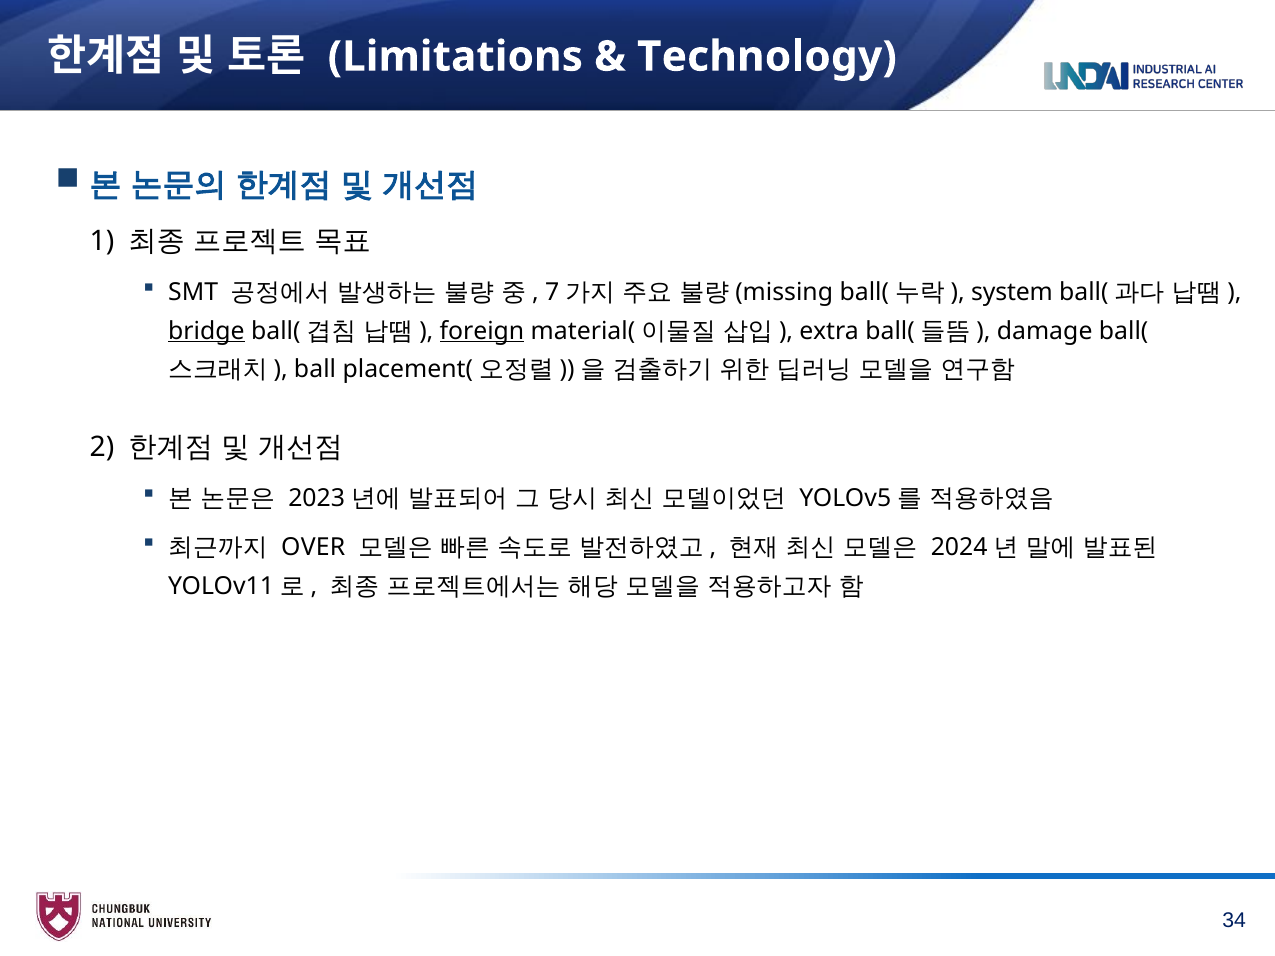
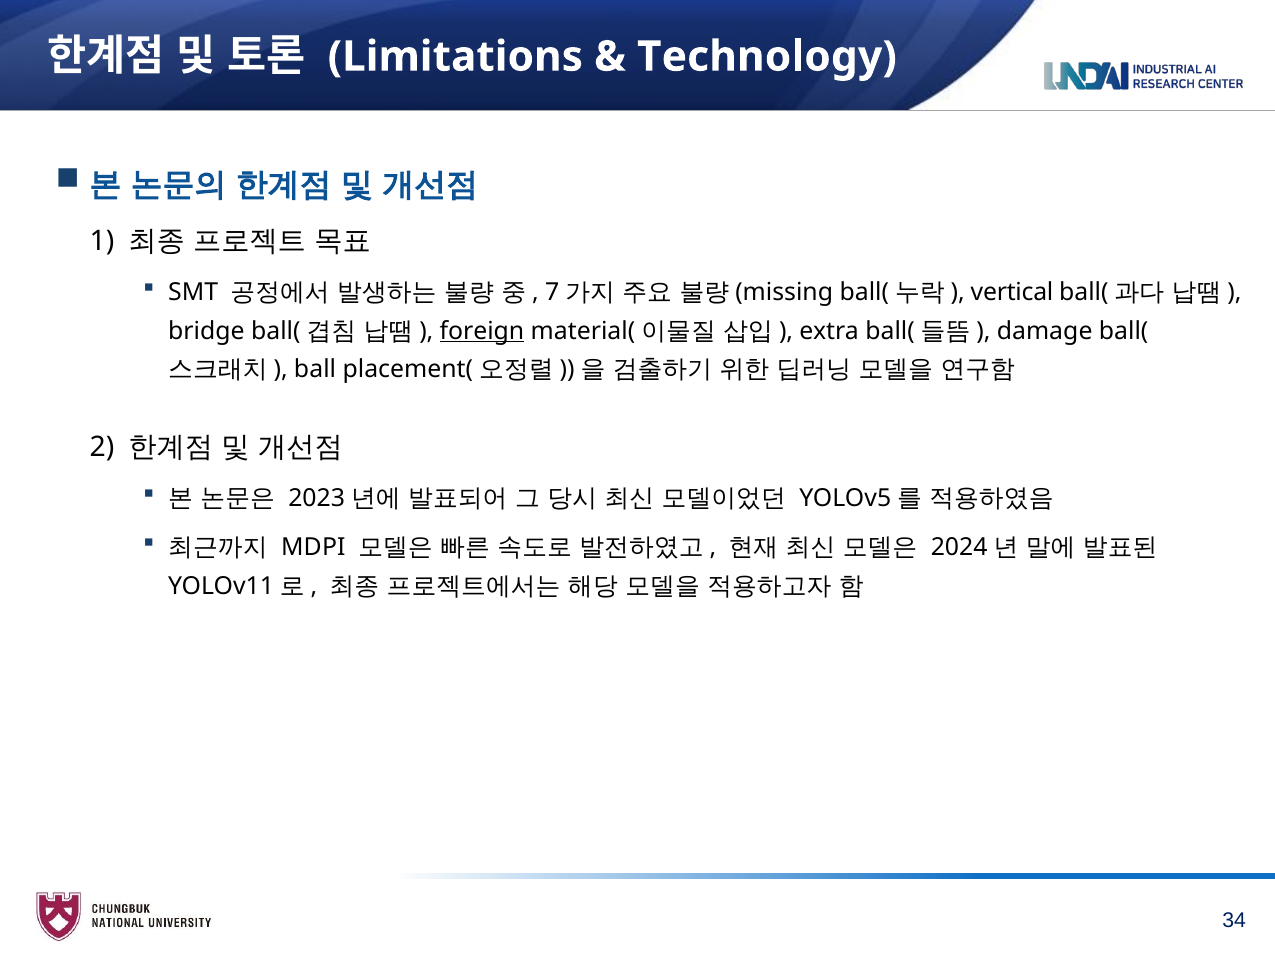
system: system -> vertical
bridge underline: present -> none
OVER: OVER -> MDPI
